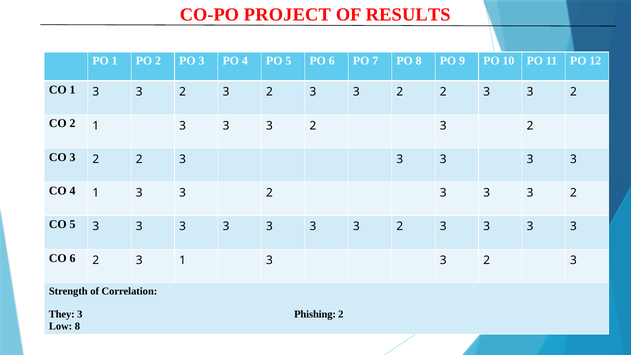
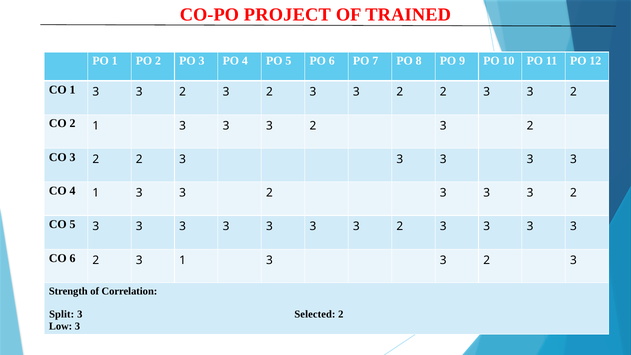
RESULTS: RESULTS -> TRAINED
They: They -> Split
Phishing: Phishing -> Selected
Low 8: 8 -> 3
